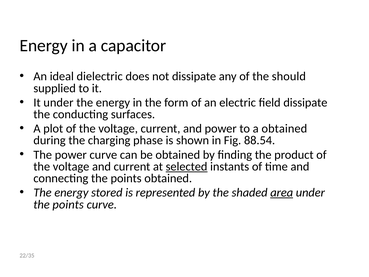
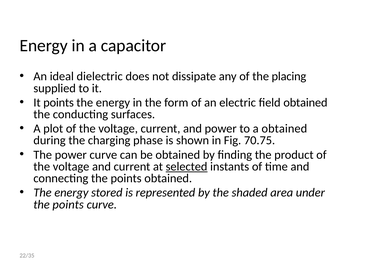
should: should -> placing
It under: under -> points
field dissipate: dissipate -> obtained
88.54: 88.54 -> 70.75
area underline: present -> none
